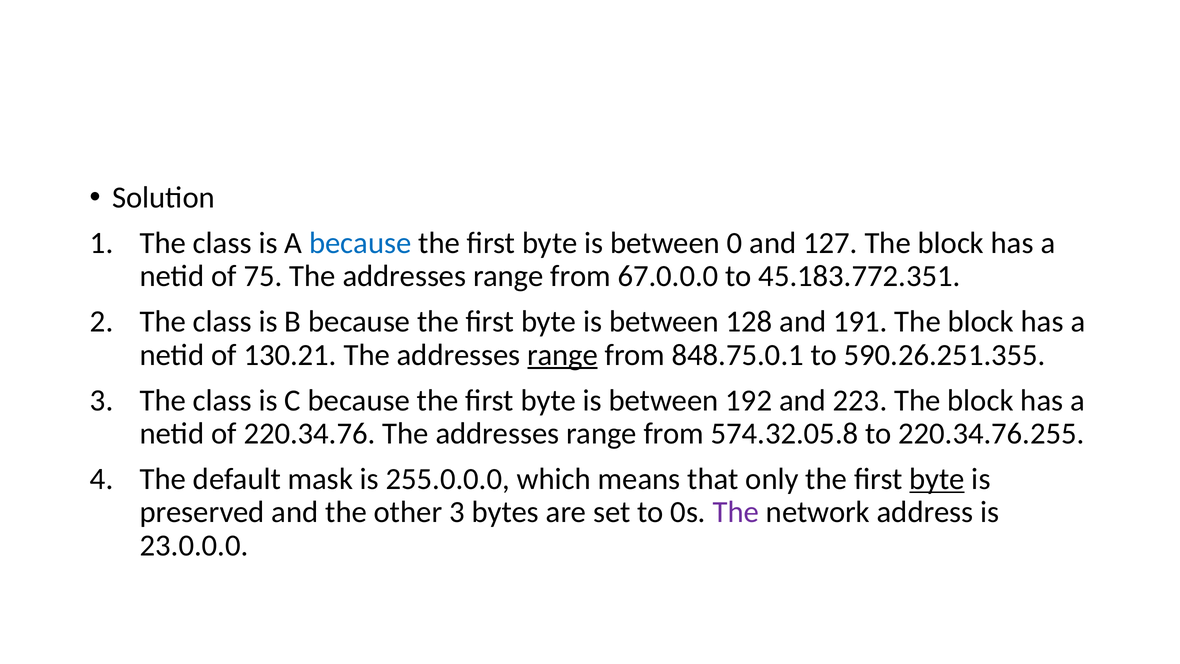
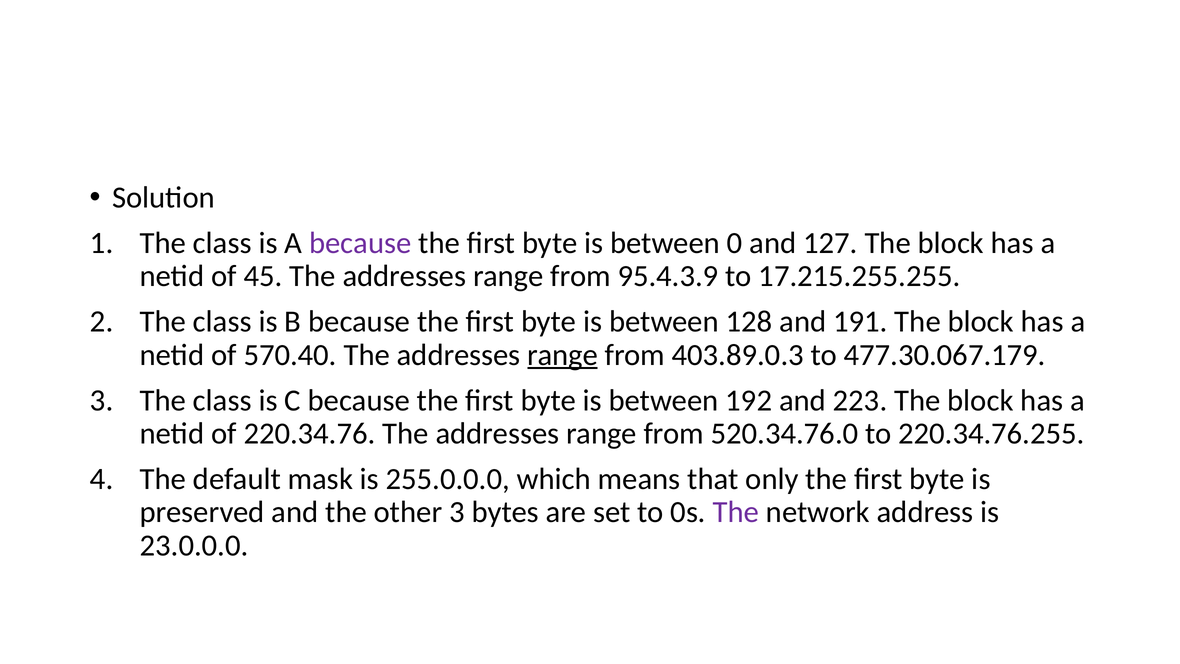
because at (360, 243) colour: blue -> purple
75: 75 -> 45
67.0.0.0: 67.0.0.0 -> 95.4.3.9
45.183.772.351: 45.183.772.351 -> 17.215.255.255
130.21: 130.21 -> 570.40
848.75.0.1: 848.75.0.1 -> 403.89.0.3
590.26.251.355: 590.26.251.355 -> 477.30.067.179
574.32.05.8: 574.32.05.8 -> 520.34.76.0
byte at (937, 479) underline: present -> none
